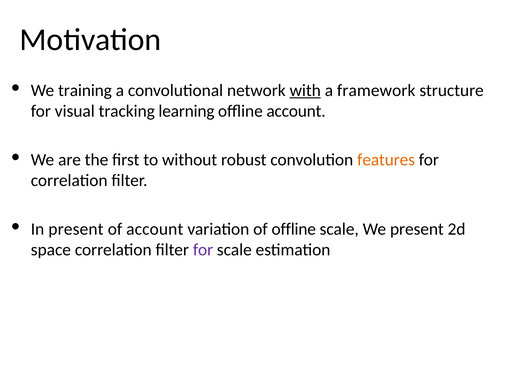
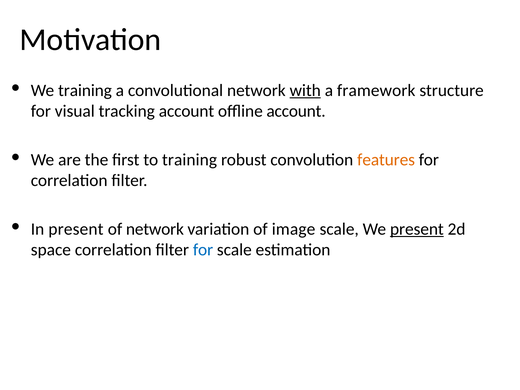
tracking learning: learning -> account
to without: without -> training
of account: account -> network
of offline: offline -> image
present at (417, 229) underline: none -> present
for at (203, 250) colour: purple -> blue
